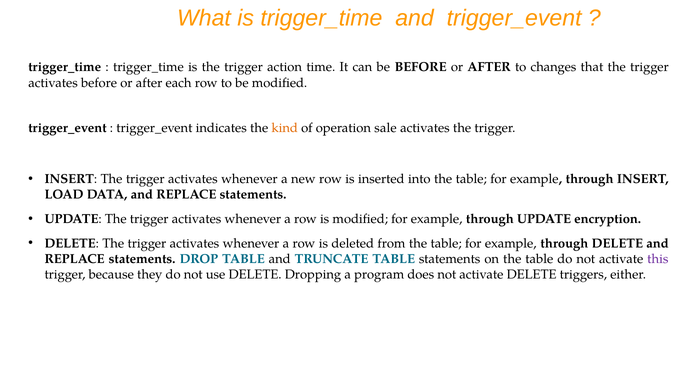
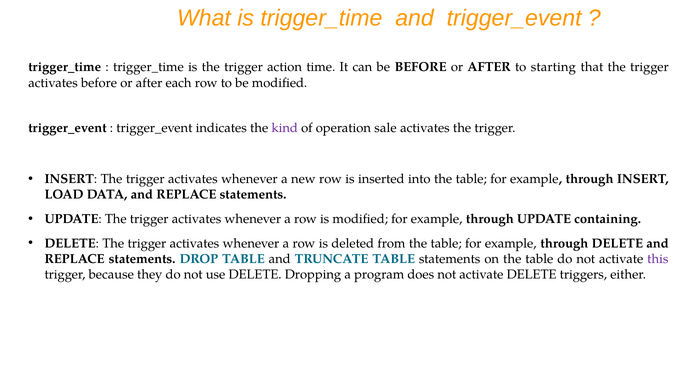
changes: changes -> starting
kind colour: orange -> purple
encryption: encryption -> containing
